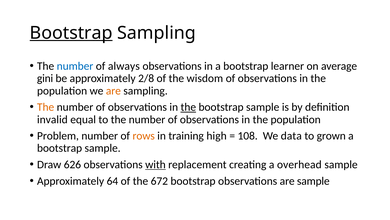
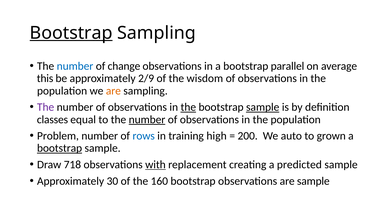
always: always -> change
learner: learner -> parallel
gini: gini -> this
2/8: 2/8 -> 2/9
The at (46, 107) colour: orange -> purple
sample at (263, 107) underline: none -> present
invalid: invalid -> classes
number at (147, 119) underline: none -> present
rows colour: orange -> blue
108: 108 -> 200
data: data -> auto
bootstrap at (60, 148) underline: none -> present
626: 626 -> 718
overhead: overhead -> predicted
64: 64 -> 30
672: 672 -> 160
